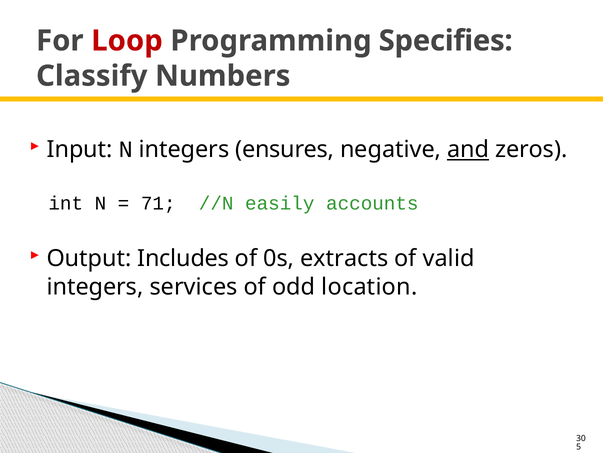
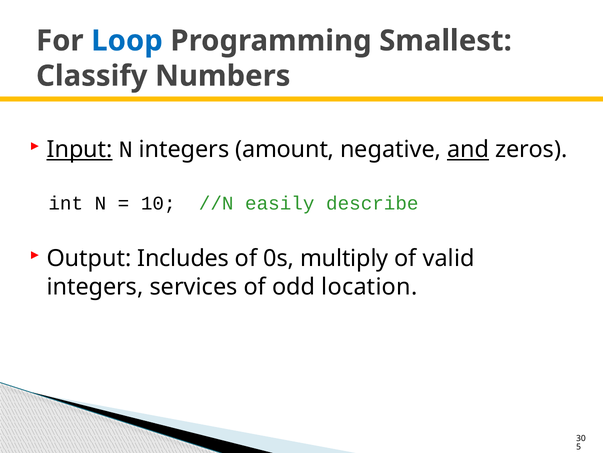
Loop colour: red -> blue
Specifies: Specifies -> Smallest
Input underline: none -> present
ensures: ensures -> amount
71: 71 -> 10
accounts: accounts -> describe
extracts: extracts -> multiply
